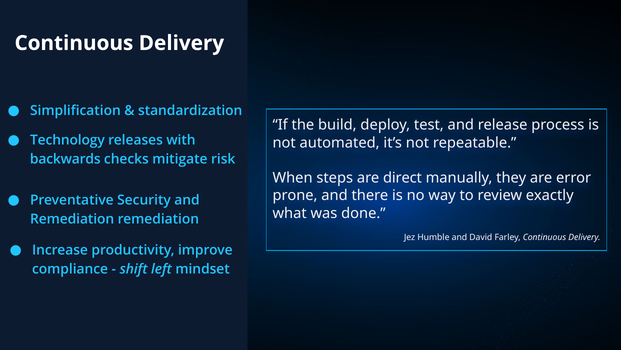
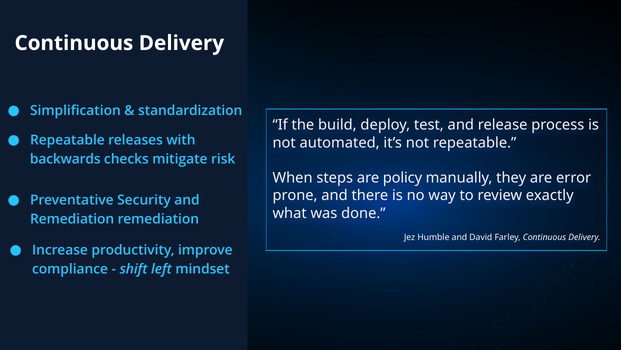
Technology at (67, 140): Technology -> Repeatable
direct: direct -> policy
